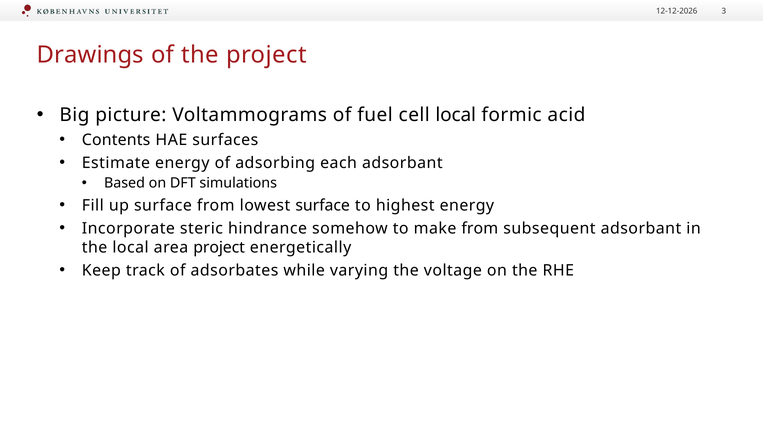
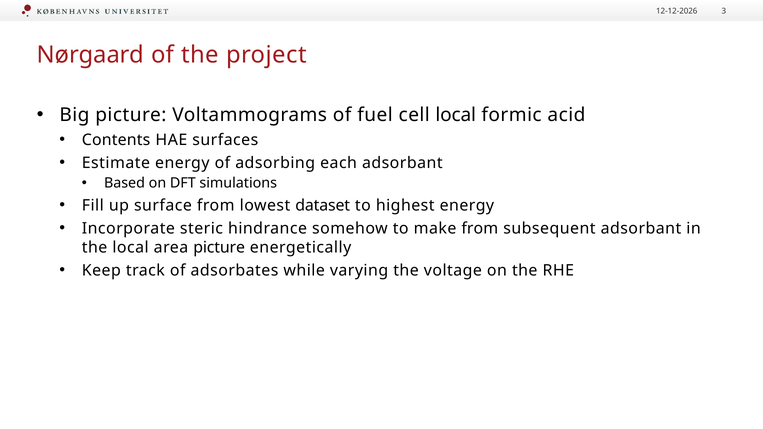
Drawings: Drawings -> Nørgaard
lowest surface: surface -> dataset
area project: project -> picture
